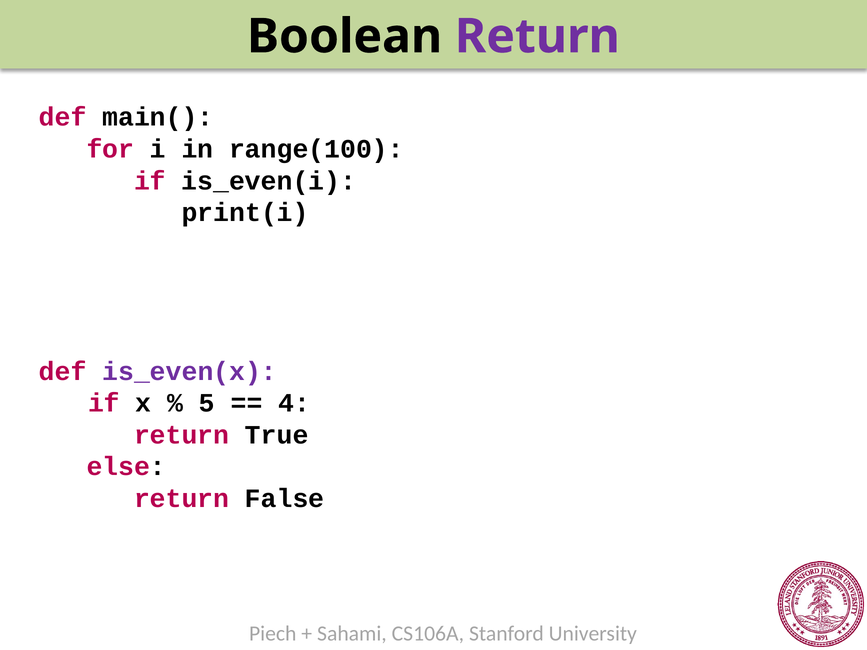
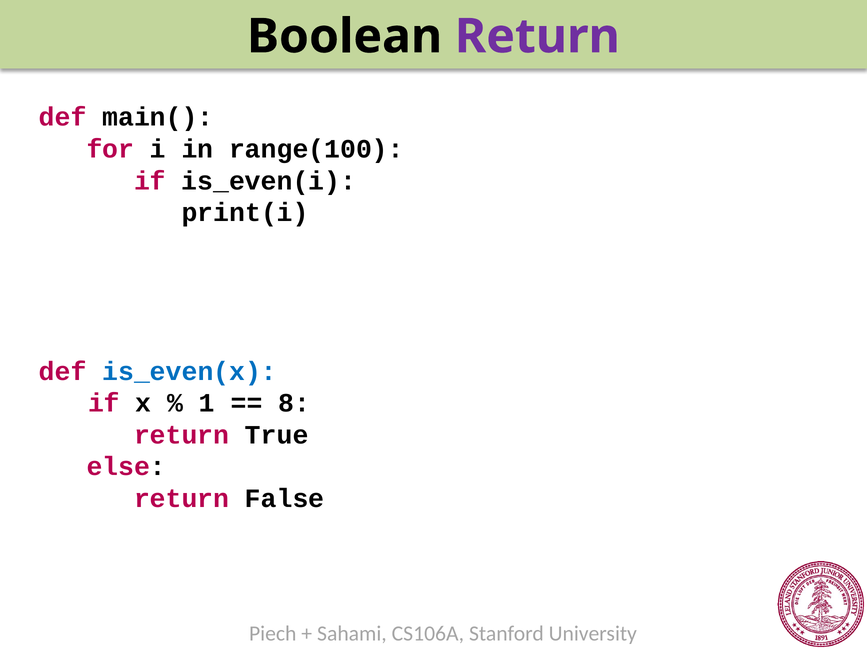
is_even(x colour: purple -> blue
5: 5 -> 1
4: 4 -> 8
